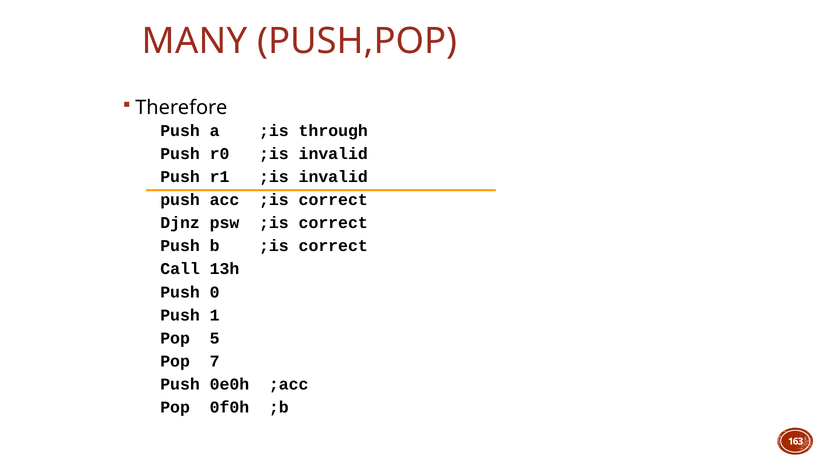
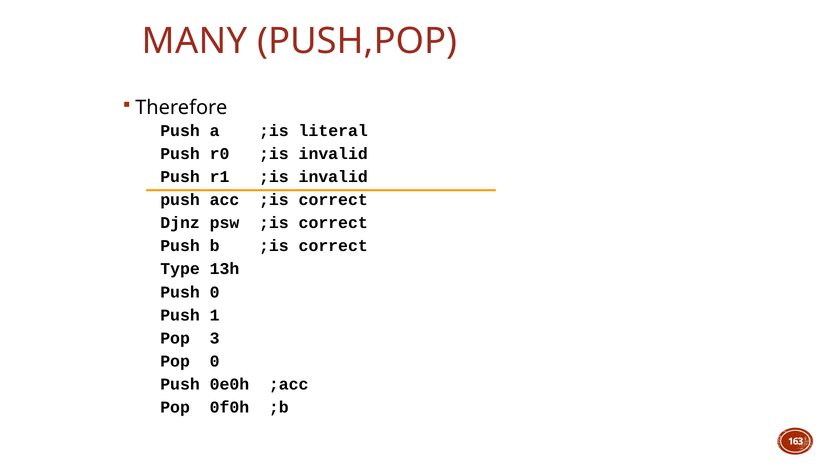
through: through -> literal
Call: Call -> Type
5: 5 -> 3
Pop 7: 7 -> 0
